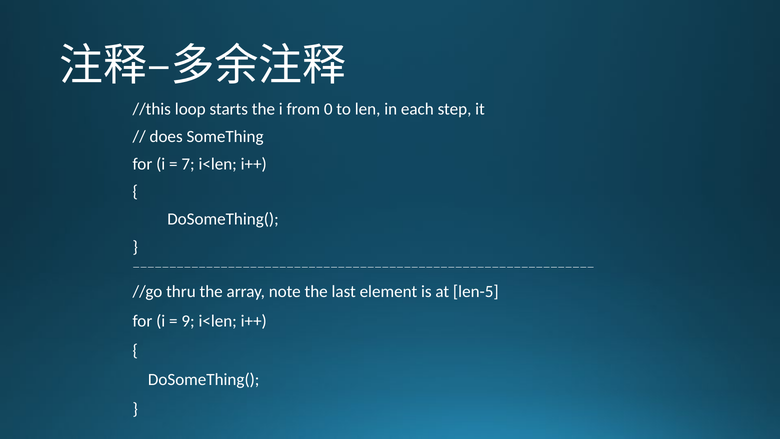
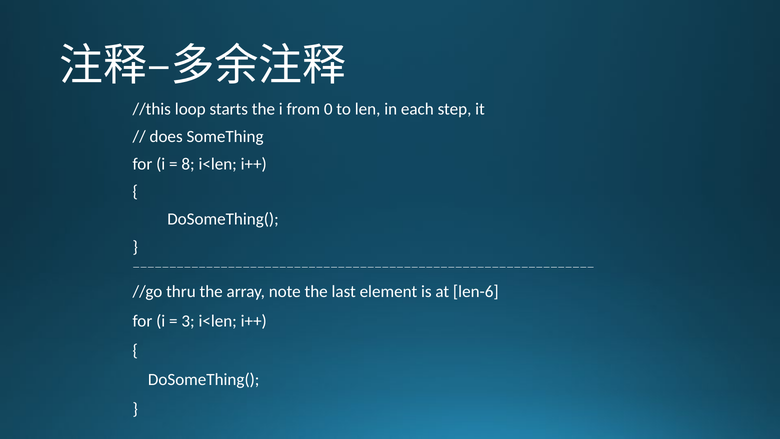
7: 7 -> 8
len-5: len-5 -> len-6
9: 9 -> 3
